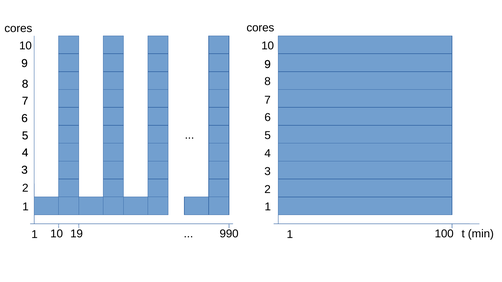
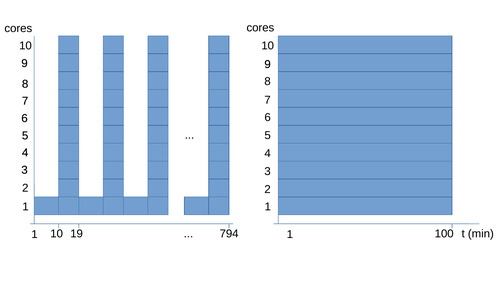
990: 990 -> 794
